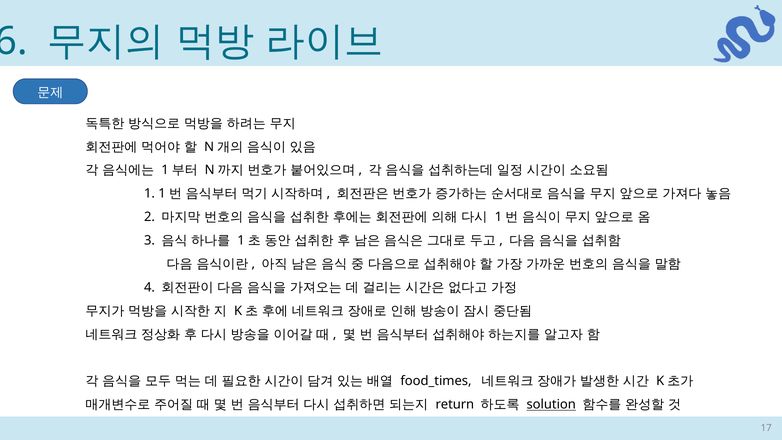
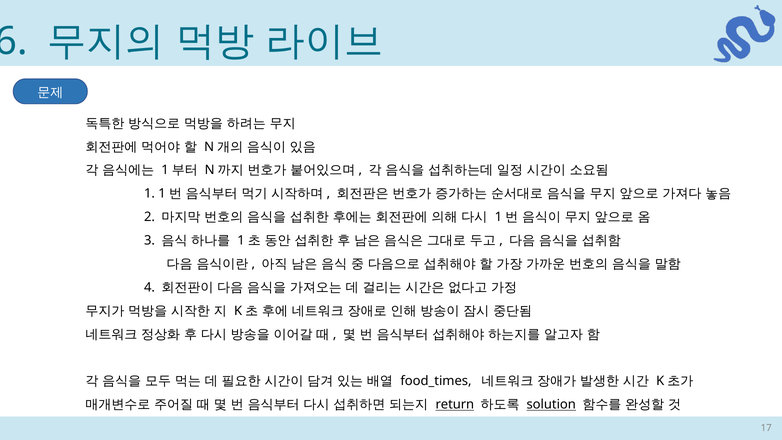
return underline: none -> present
